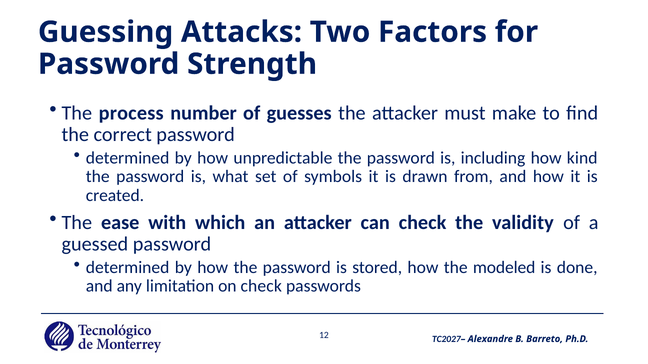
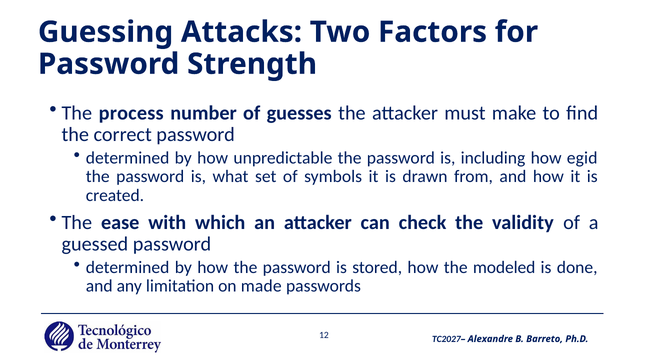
kind: kind -> egid
on check: check -> made
